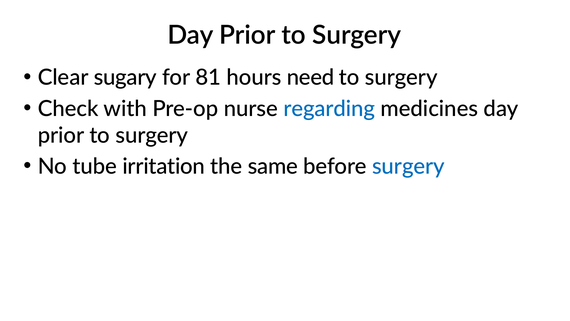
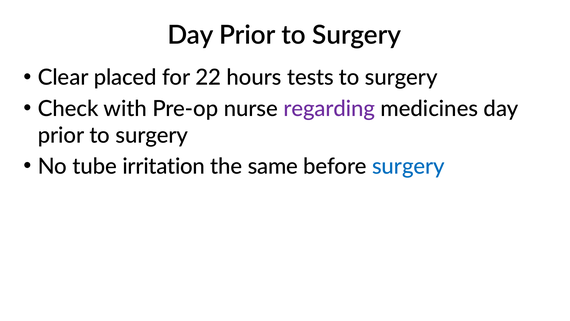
sugary: sugary -> placed
81: 81 -> 22
need: need -> tests
regarding colour: blue -> purple
